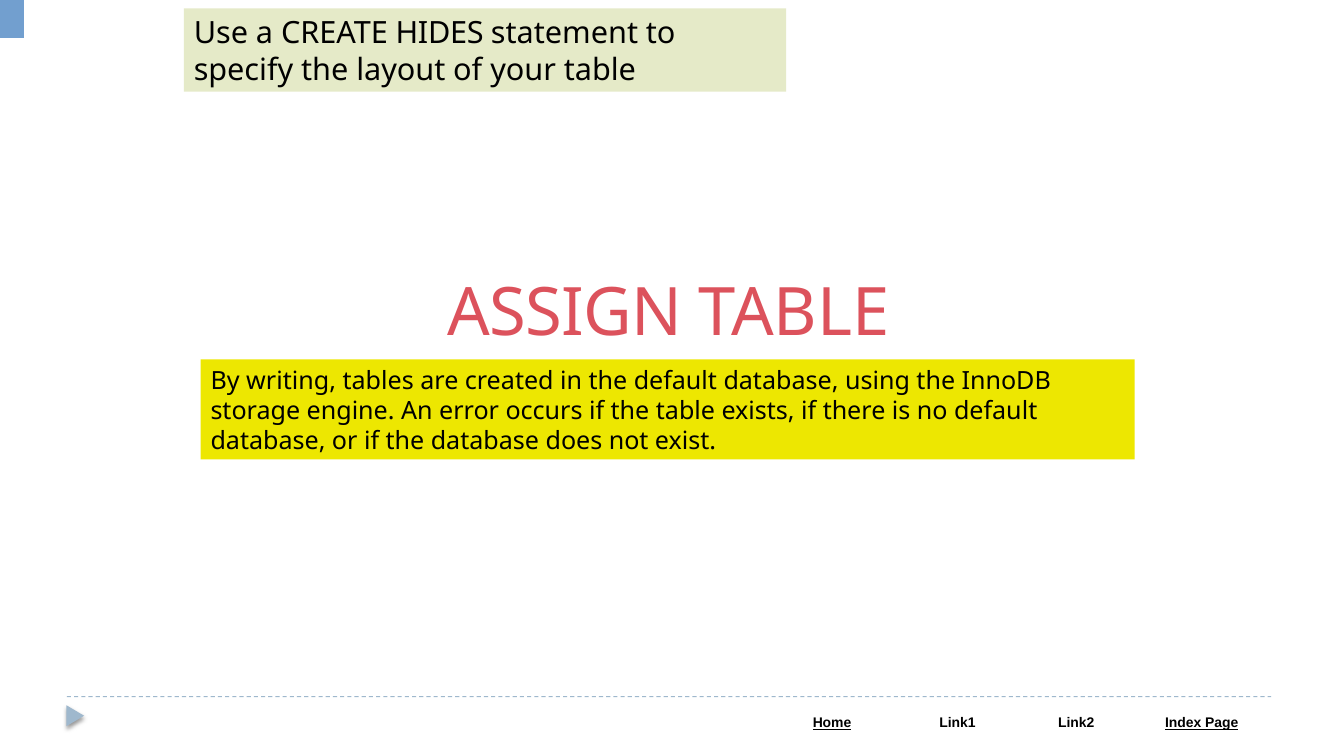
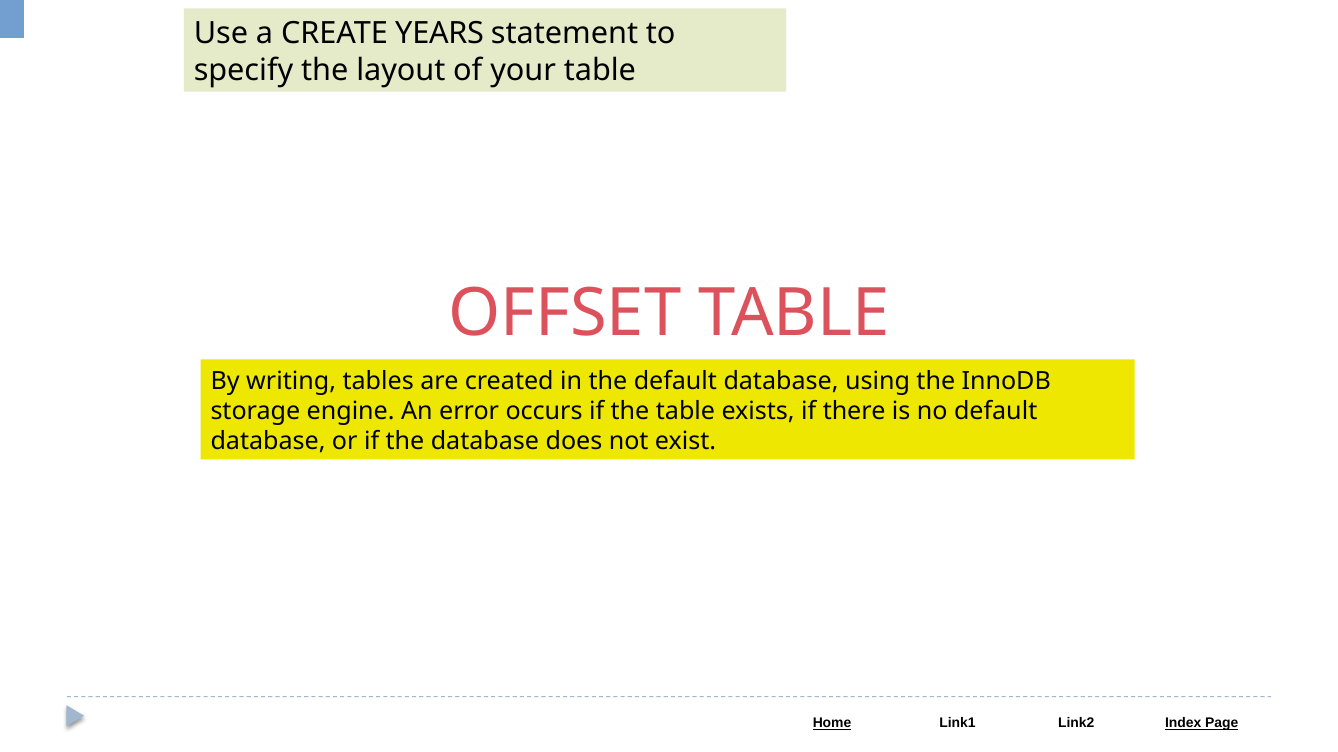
HIDES: HIDES -> YEARS
ASSIGN: ASSIGN -> OFFSET
